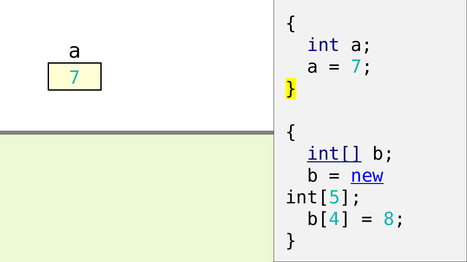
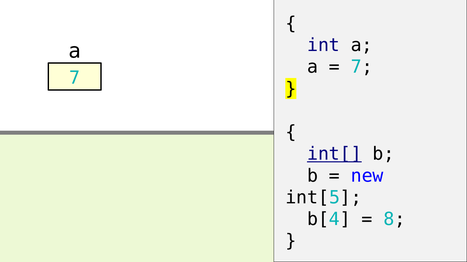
new underline: present -> none
